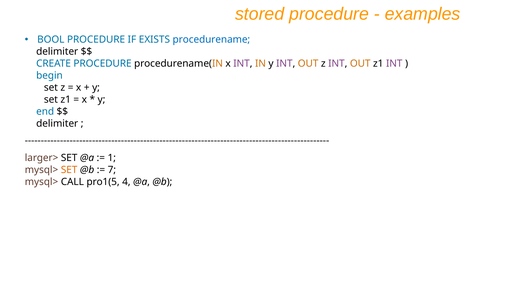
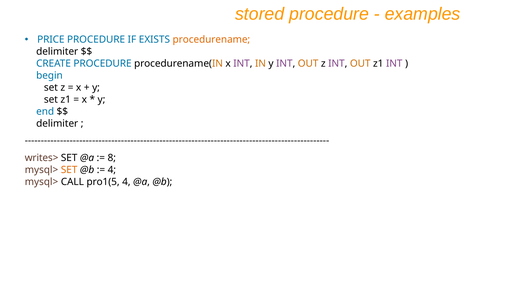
BOOL: BOOL -> PRICE
procedurename colour: blue -> orange
larger>: larger> -> writes>
1: 1 -> 8
7 at (112, 170): 7 -> 4
